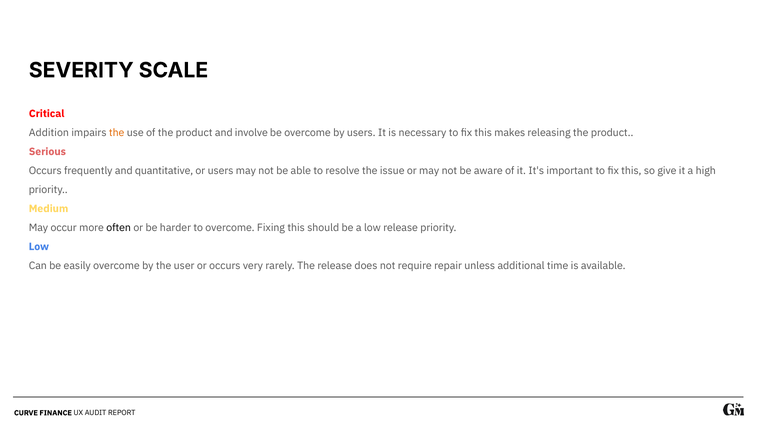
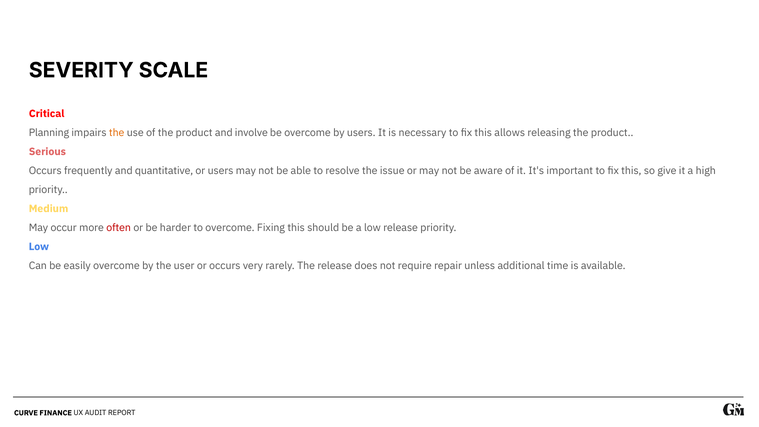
Addition: Addition -> Planning
makes: makes -> allows
often colour: black -> red
